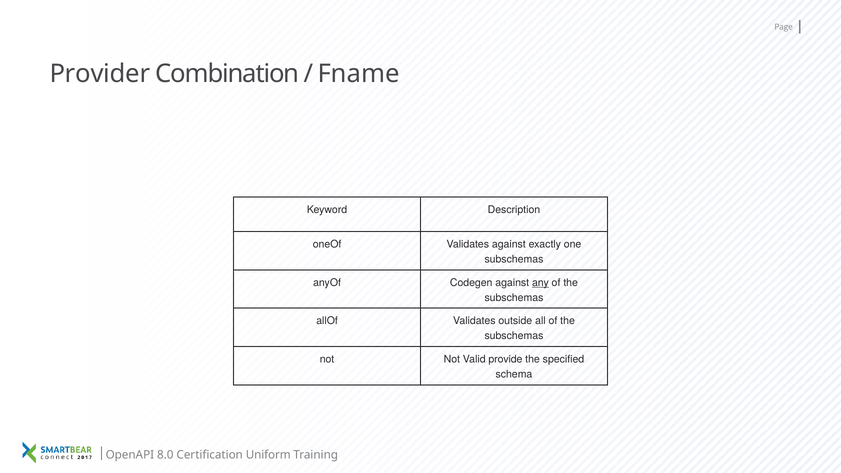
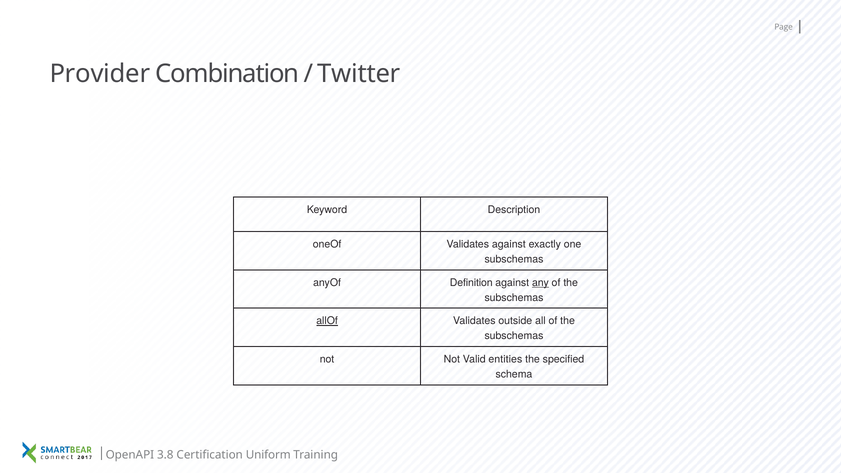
Fname: Fname -> Twitter
Codegen: Codegen -> Definition
allOf underline: none -> present
provide: provide -> entities
8.0: 8.0 -> 3.8
